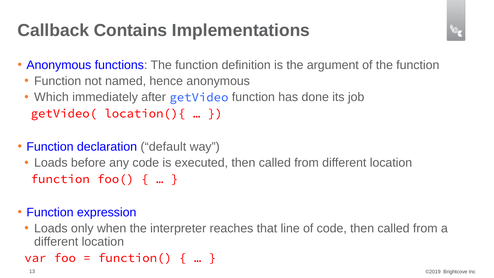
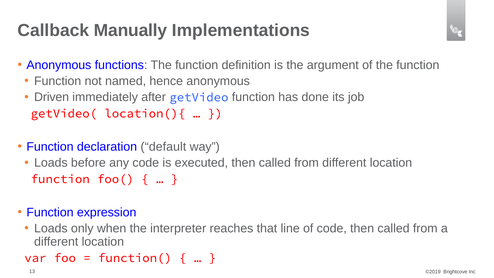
Contains: Contains -> Manually
Which: Which -> Driven
